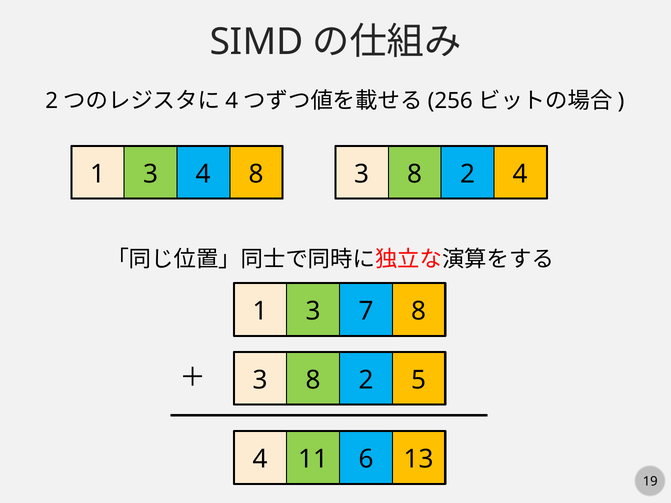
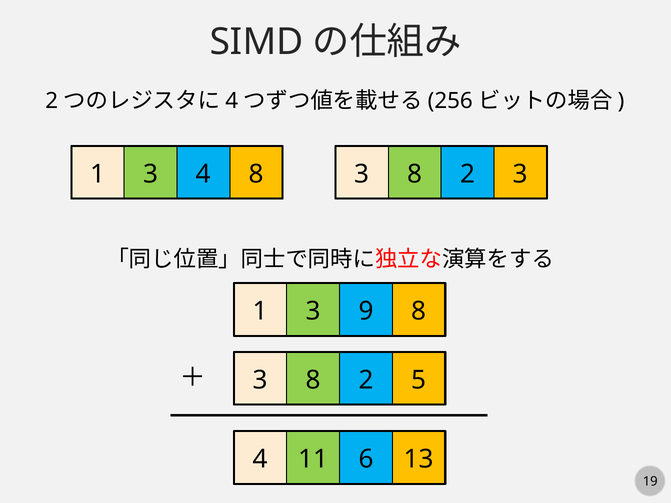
2 4: 4 -> 3
7: 7 -> 9
